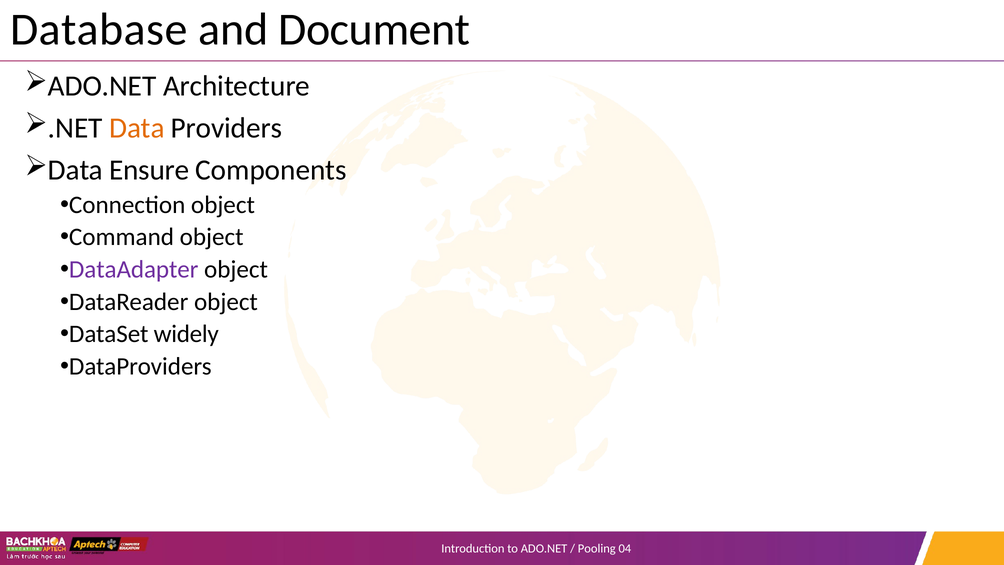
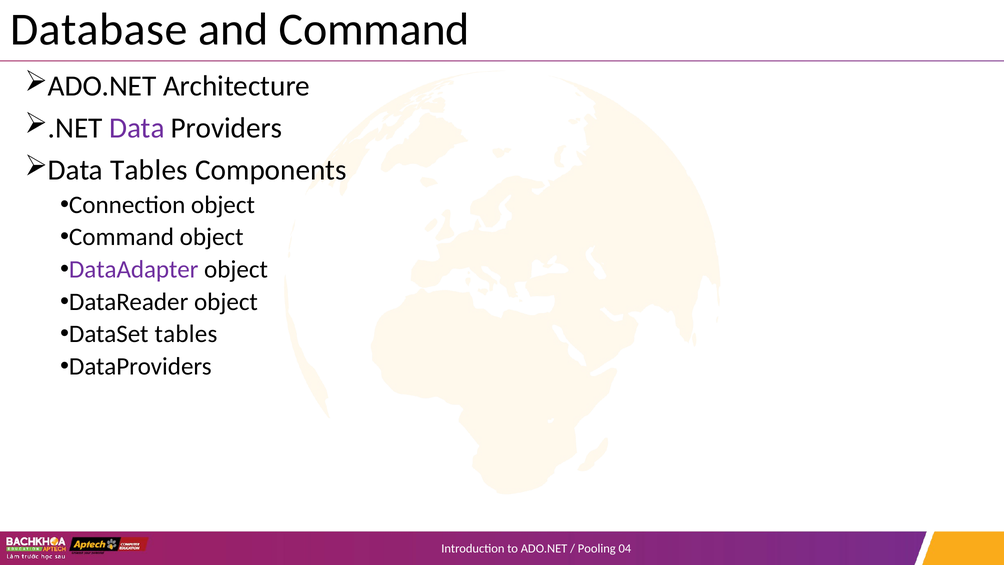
and Document: Document -> Command
Data at (137, 128) colour: orange -> purple
Data Ensure: Ensure -> Tables
DataSet widely: widely -> tables
